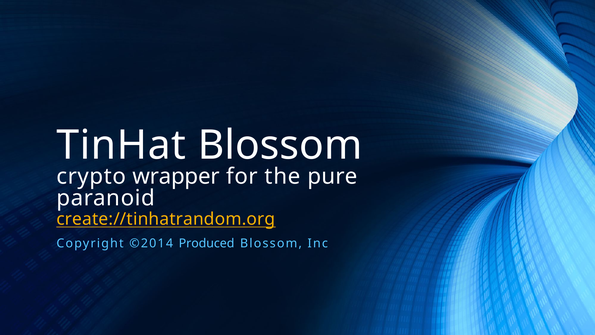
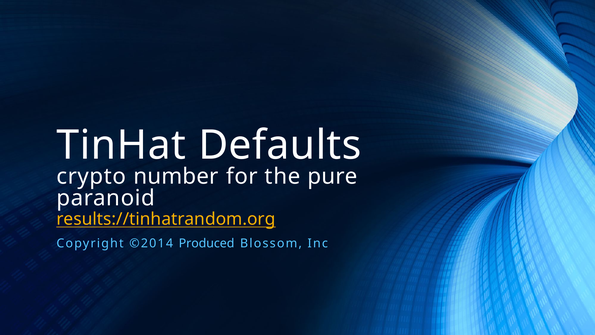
TinHat Blossom: Blossom -> Defaults
wrapper: wrapper -> number
create://tinhatrandom.org: create://tinhatrandom.org -> results://tinhatrandom.org
